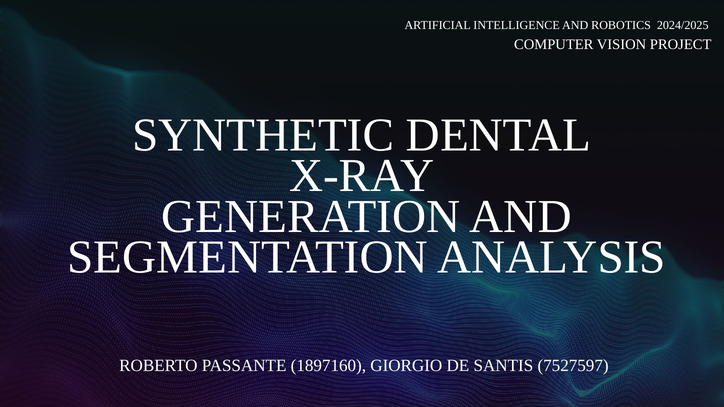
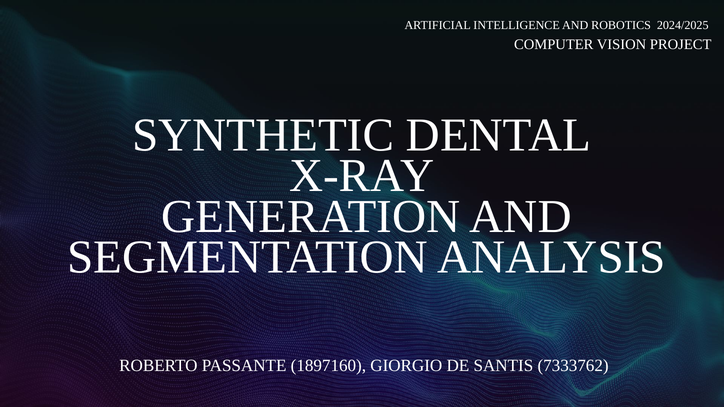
7527597: 7527597 -> 7333762
